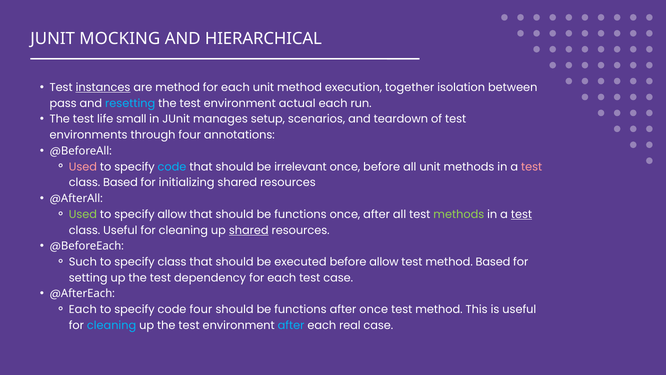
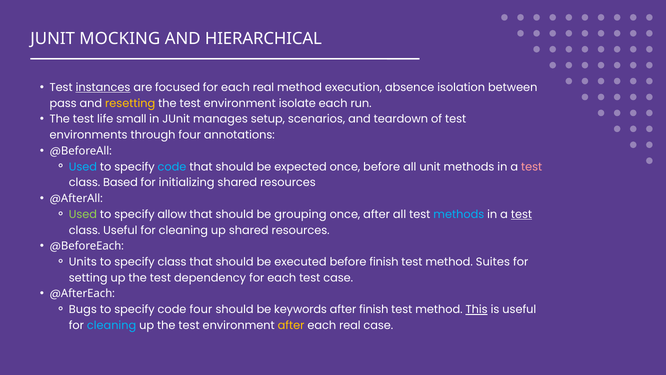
are method: method -> focused
for each unit: unit -> real
together: together -> absence
resetting colour: light blue -> yellow
actual: actual -> isolate
Used at (83, 167) colour: pink -> light blue
irrelevant: irrelevant -> expected
that should be functions: functions -> grouping
methods at (459, 214) colour: light green -> light blue
shared at (249, 230) underline: present -> none
Such: Such -> Units
before allow: allow -> finish
method Based: Based -> Suites
Each at (83, 309): Each -> Bugs
functions at (300, 309): functions -> keywords
after once: once -> finish
This underline: none -> present
after at (291, 325) colour: light blue -> yellow
